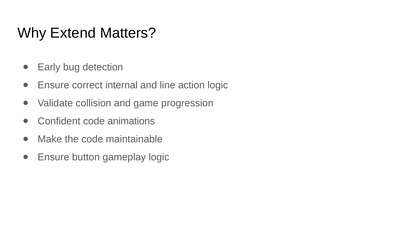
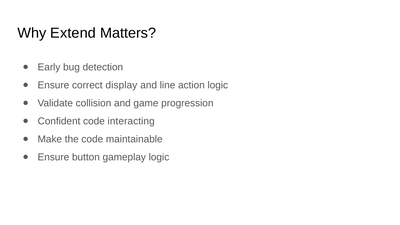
internal: internal -> display
animations: animations -> interacting
